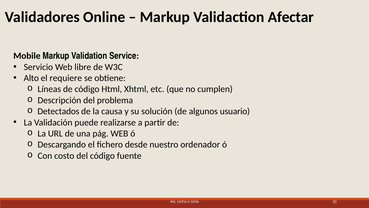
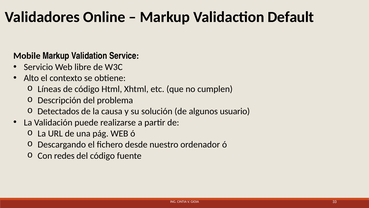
Afectar: Afectar -> Default
requiere: requiere -> contexto
costo: costo -> redes
